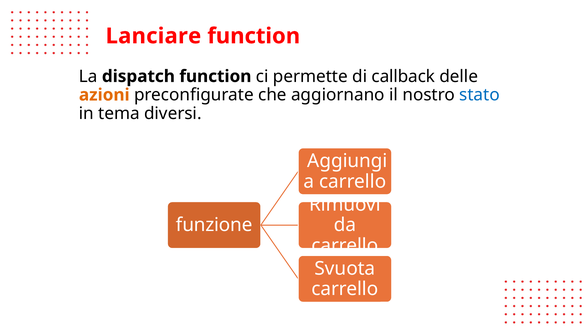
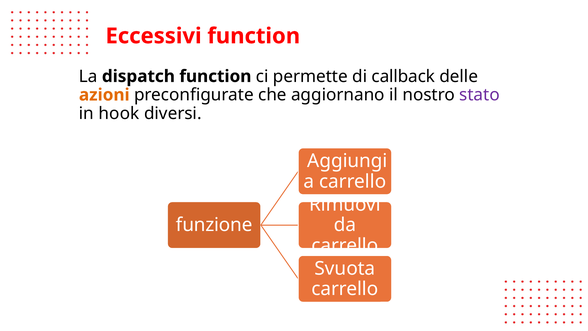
Lanciare: Lanciare -> Eccessivi
stato colour: blue -> purple
tema: tema -> hook
